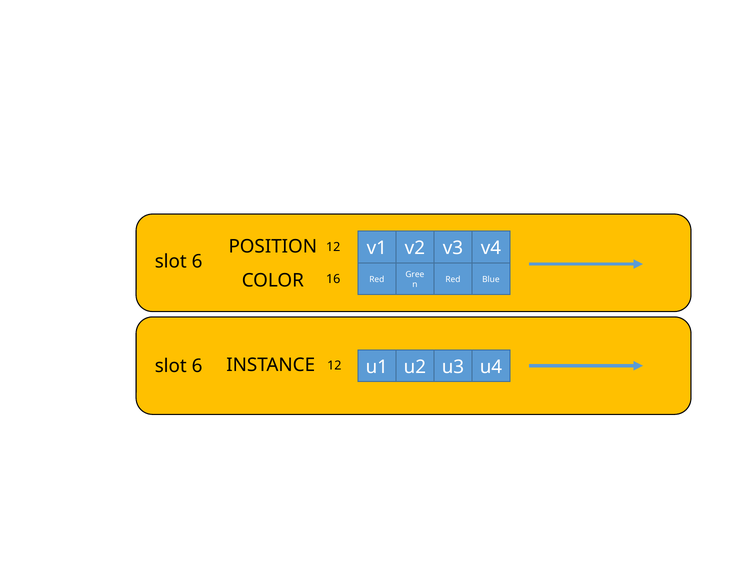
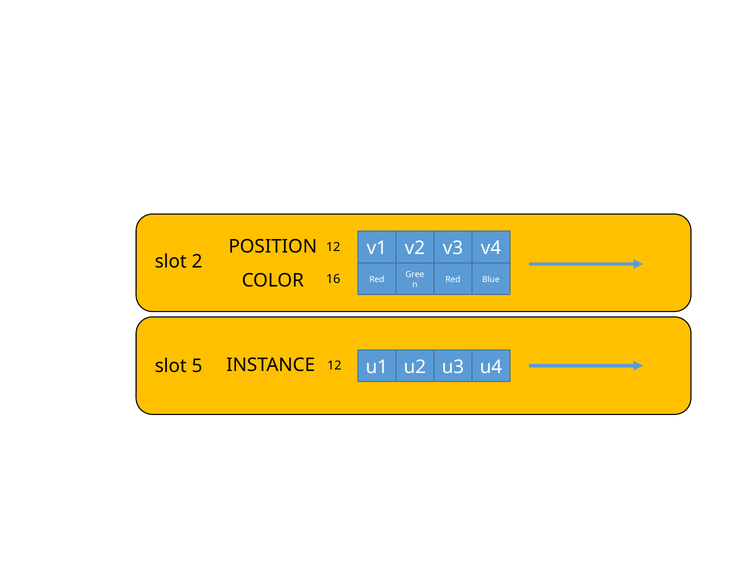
6 at (197, 262): 6 -> 2
6 at (197, 366): 6 -> 5
